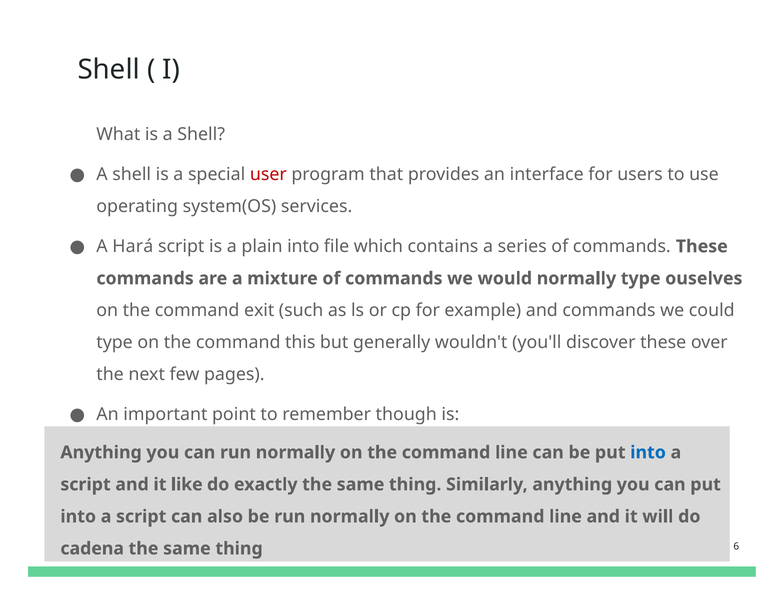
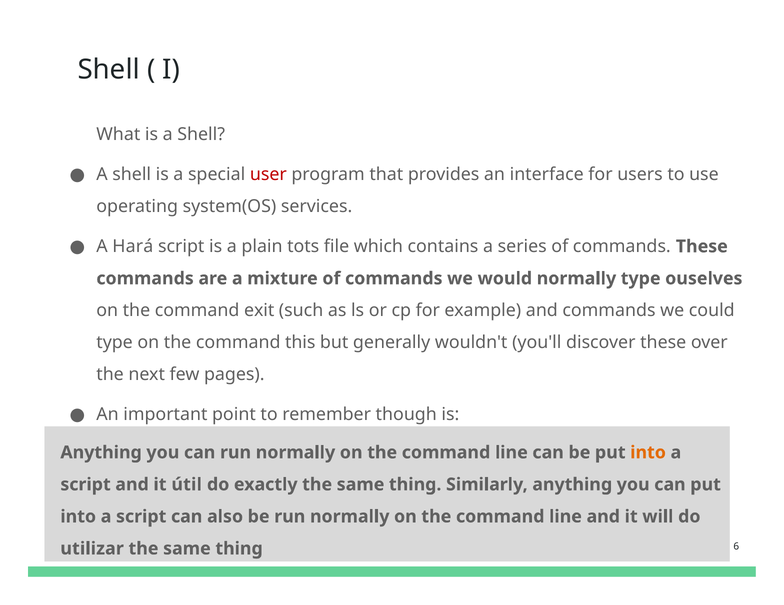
plain into: into -> tots
into at (648, 453) colour: blue -> orange
like: like -> útil
cadena: cadena -> utilizar
